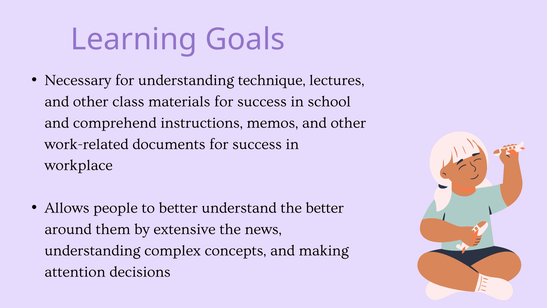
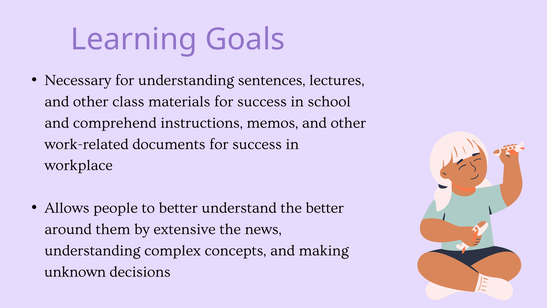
technique: technique -> sentences
attention: attention -> unknown
